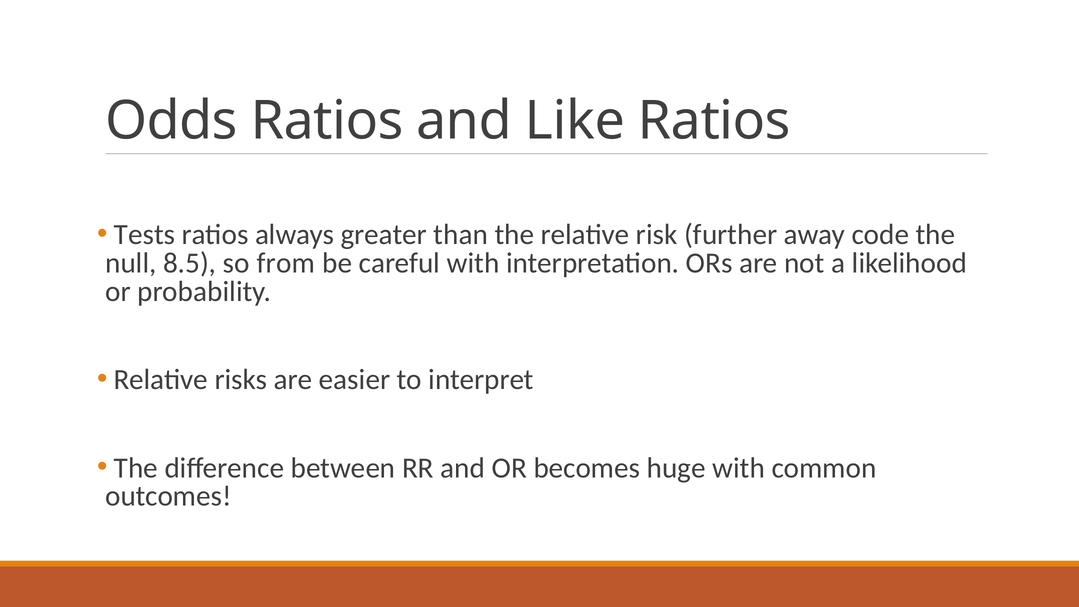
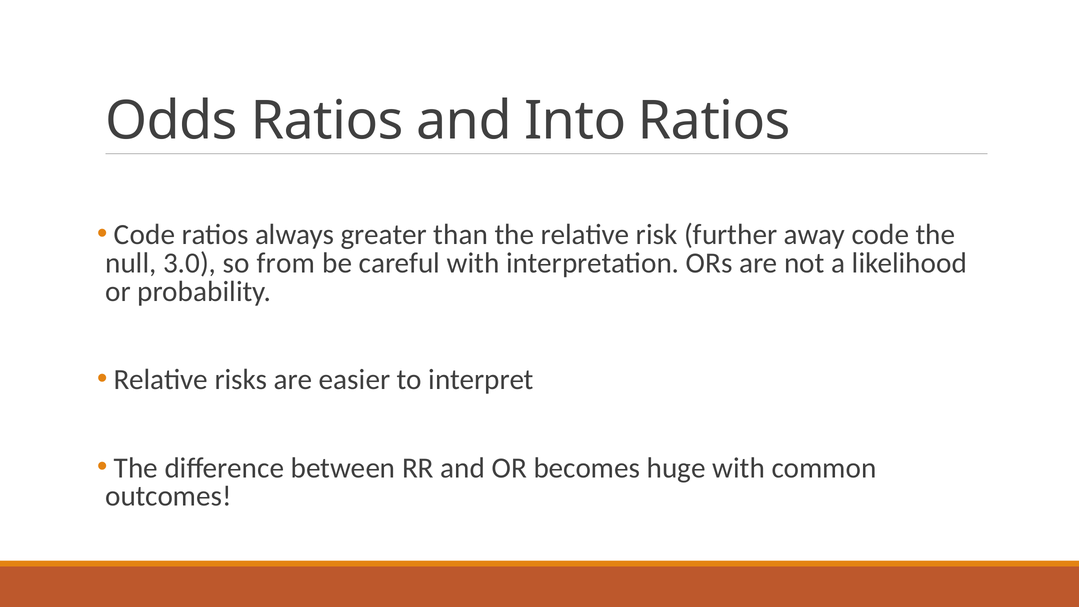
Like: Like -> Into
Tests at (145, 235): Tests -> Code
8.5: 8.5 -> 3.0
